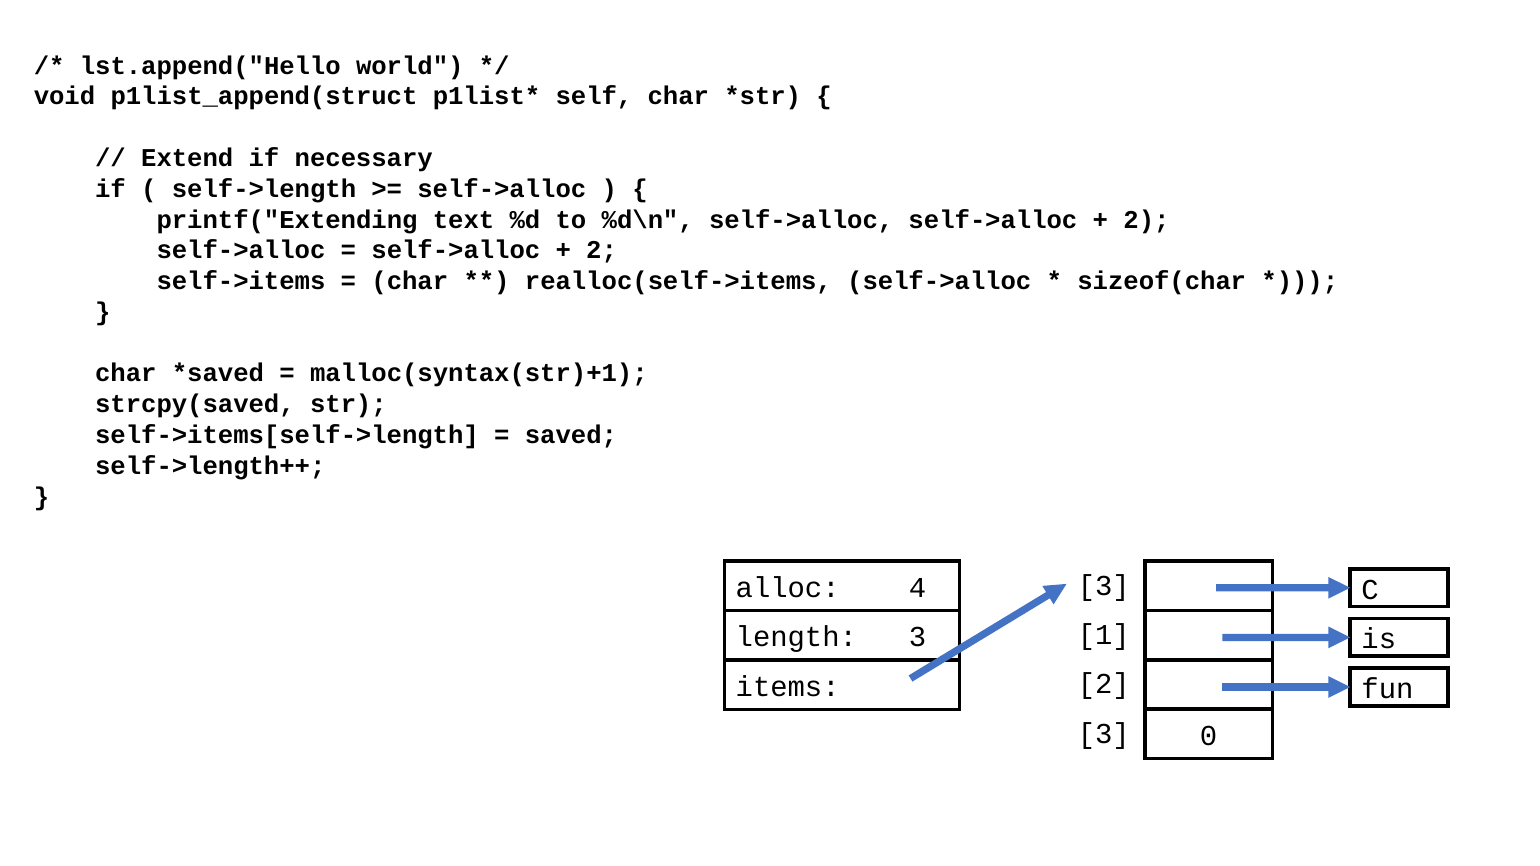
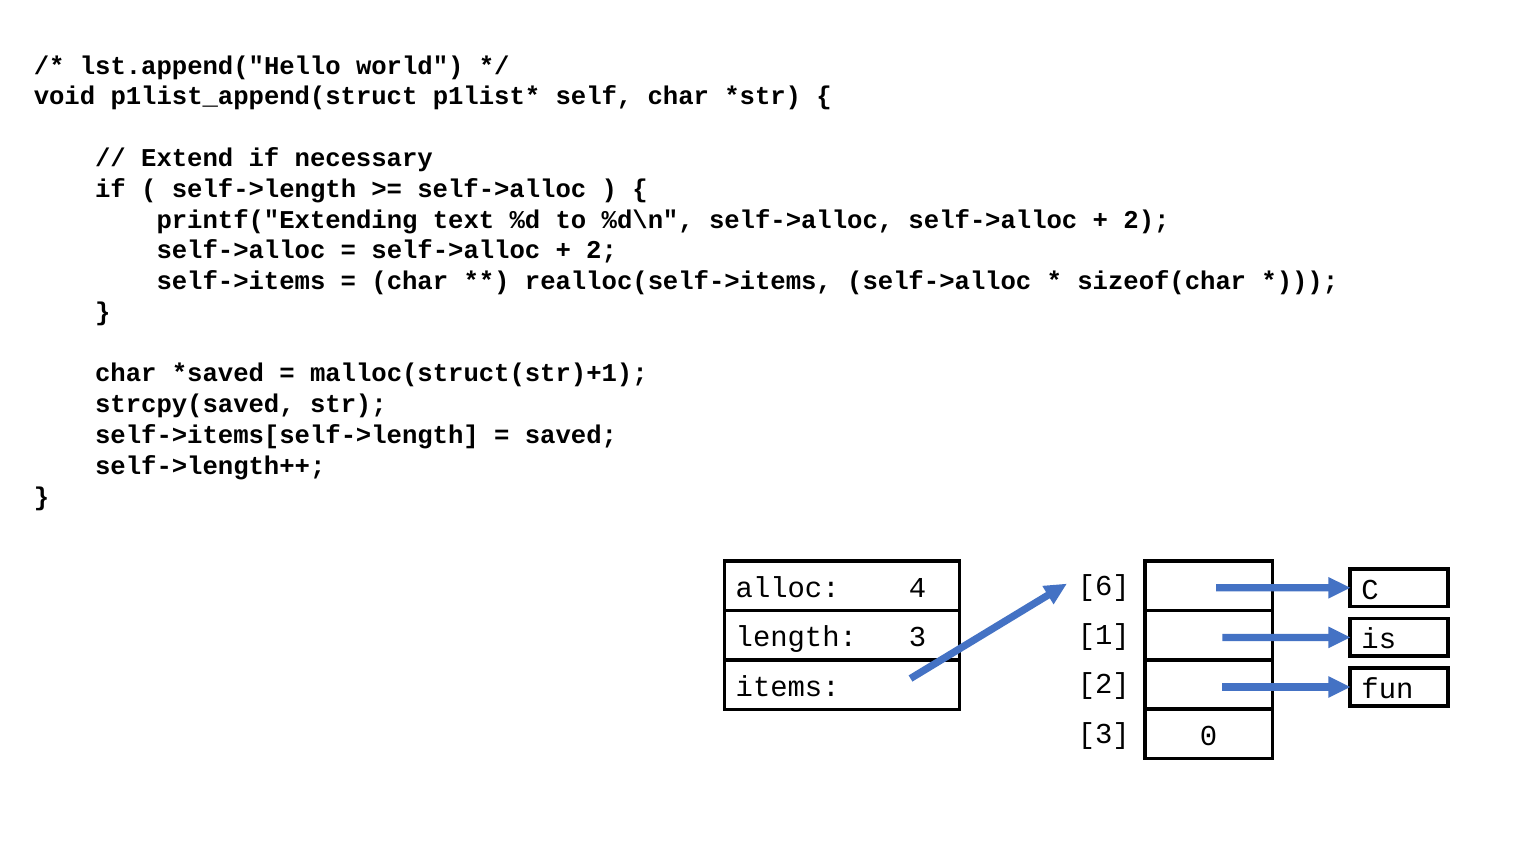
malloc(syntax(str)+1: malloc(syntax(str)+1 -> malloc(struct(str)+1
3 at (1104, 586): 3 -> 6
